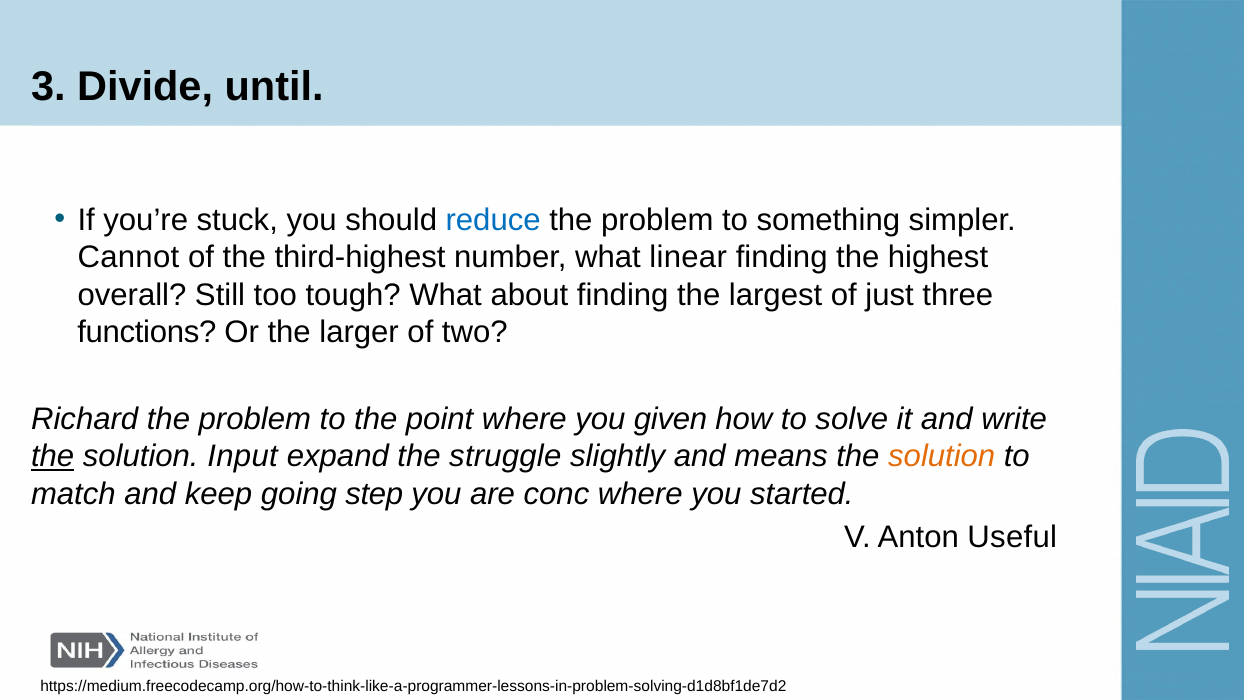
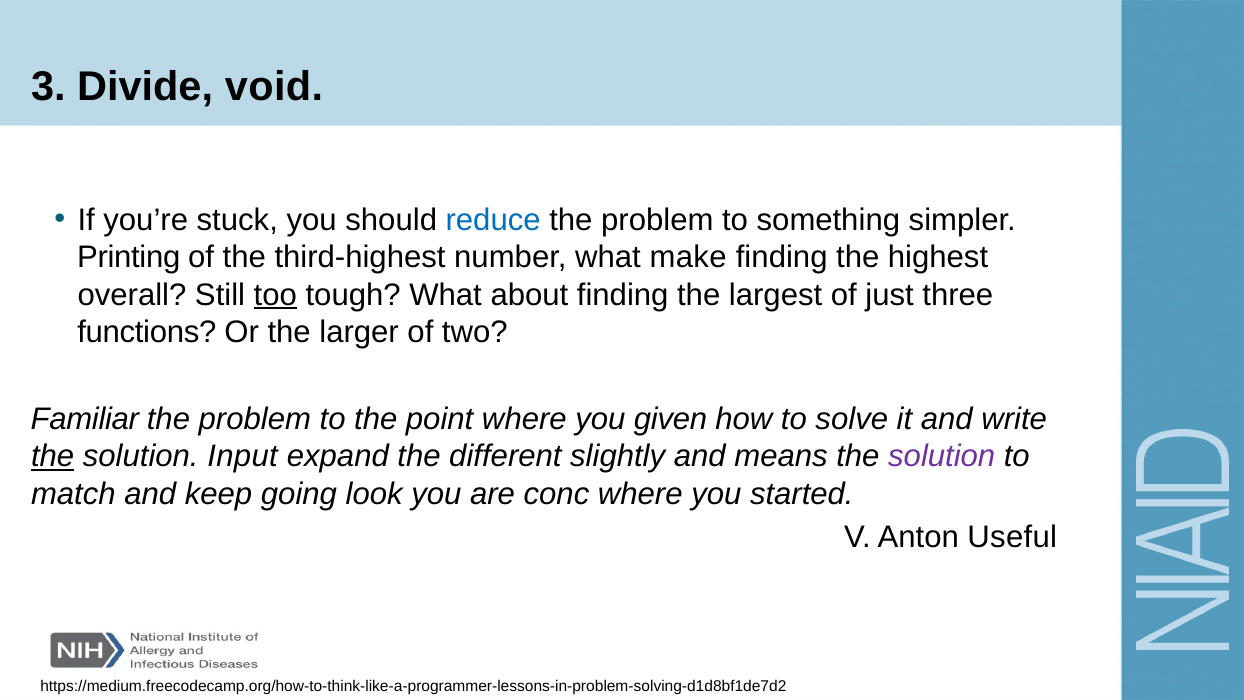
until: until -> void
Cannot: Cannot -> Printing
linear: linear -> make
too underline: none -> present
Richard: Richard -> Familiar
struggle: struggle -> different
solution at (942, 457) colour: orange -> purple
step: step -> look
